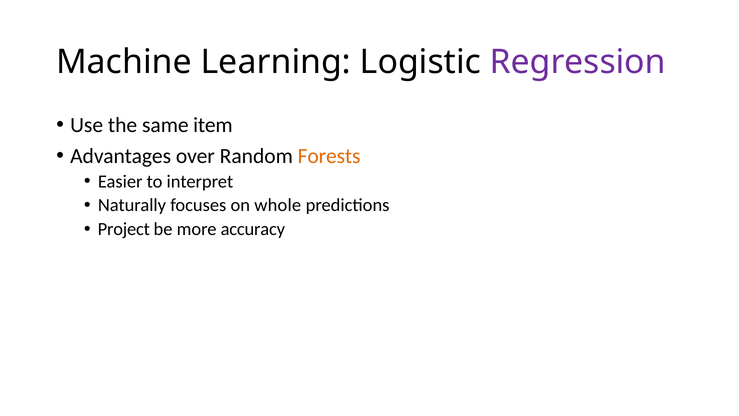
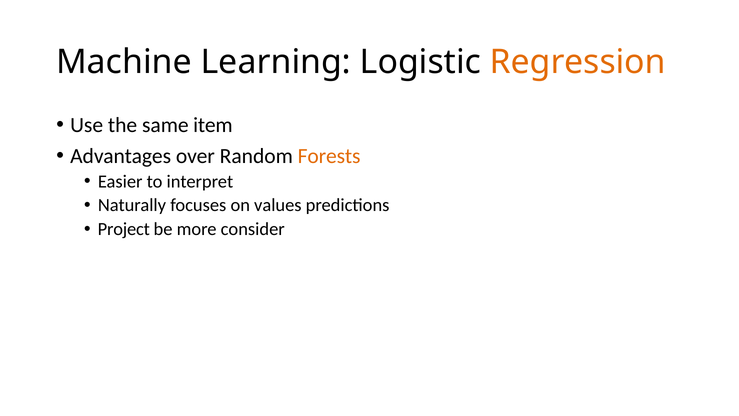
Regression colour: purple -> orange
whole: whole -> values
accuracy: accuracy -> consider
